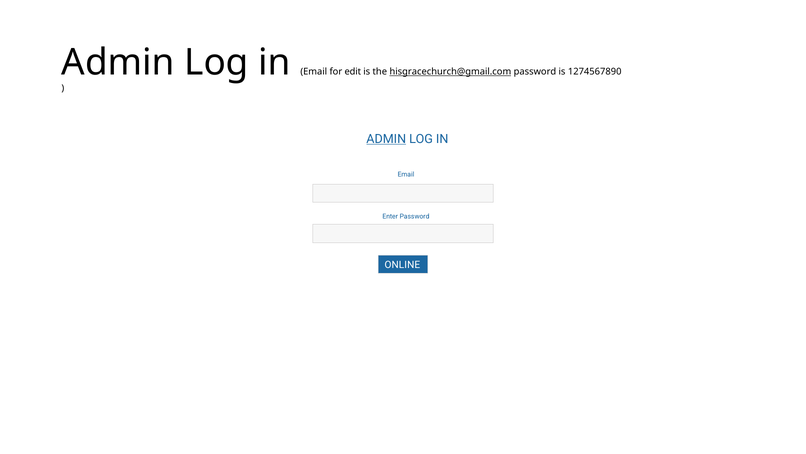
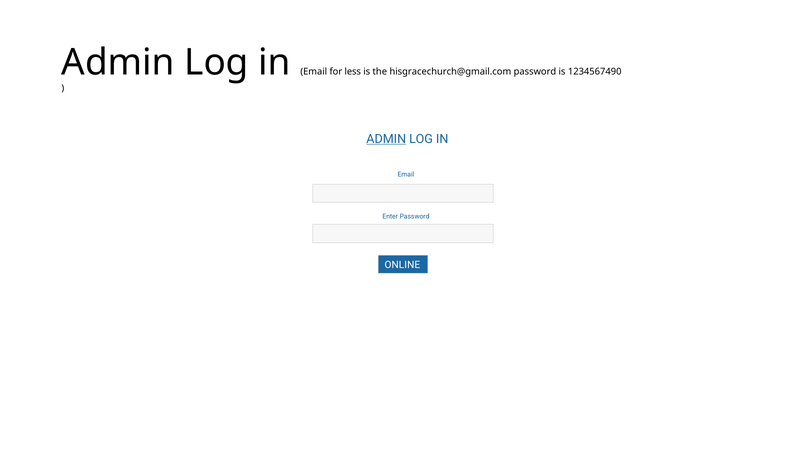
edit: edit -> less
hisgracechurch@gmail.com underline: present -> none
1274567890: 1274567890 -> 1234567490
